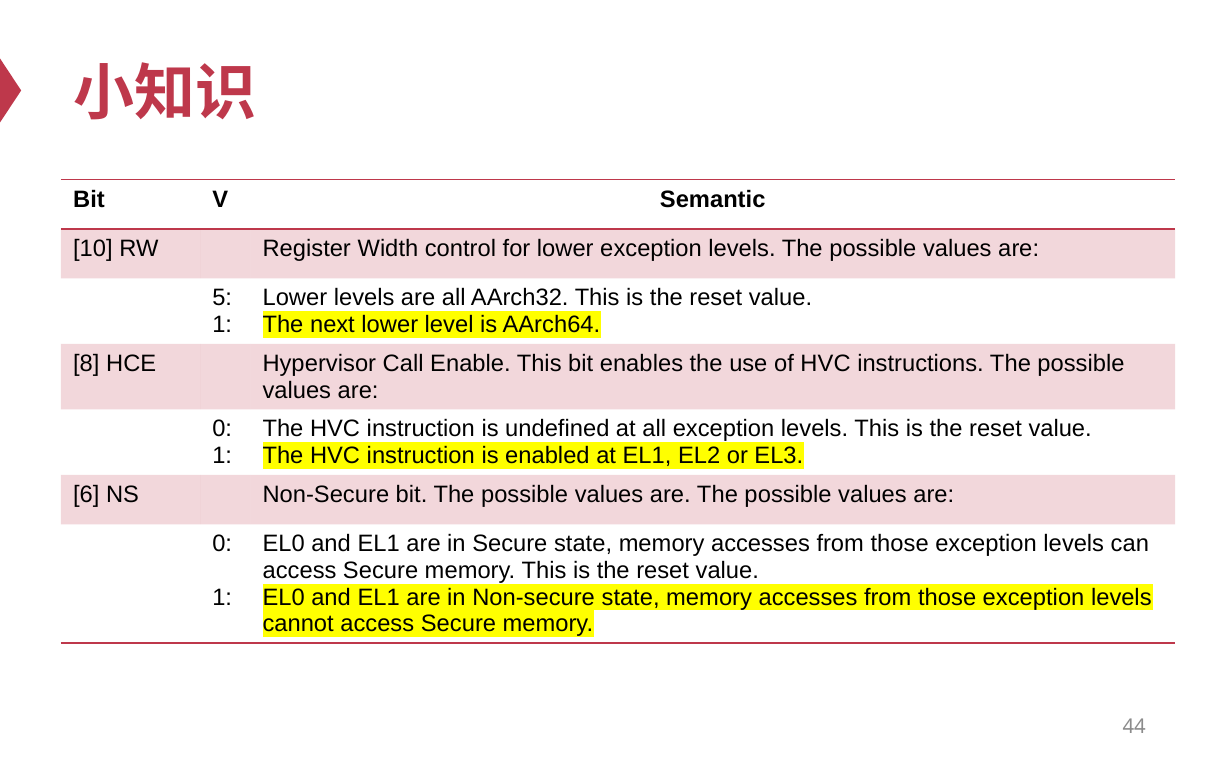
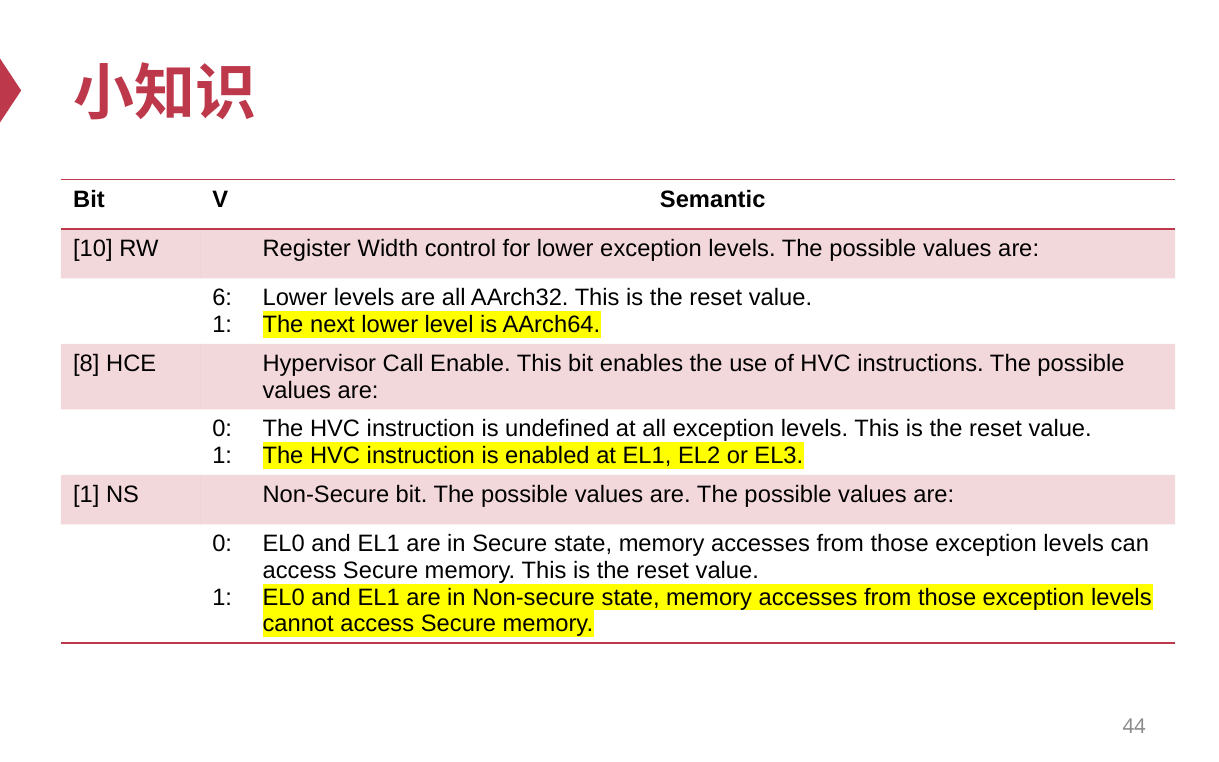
5: 5 -> 6
6 at (86, 495): 6 -> 1
